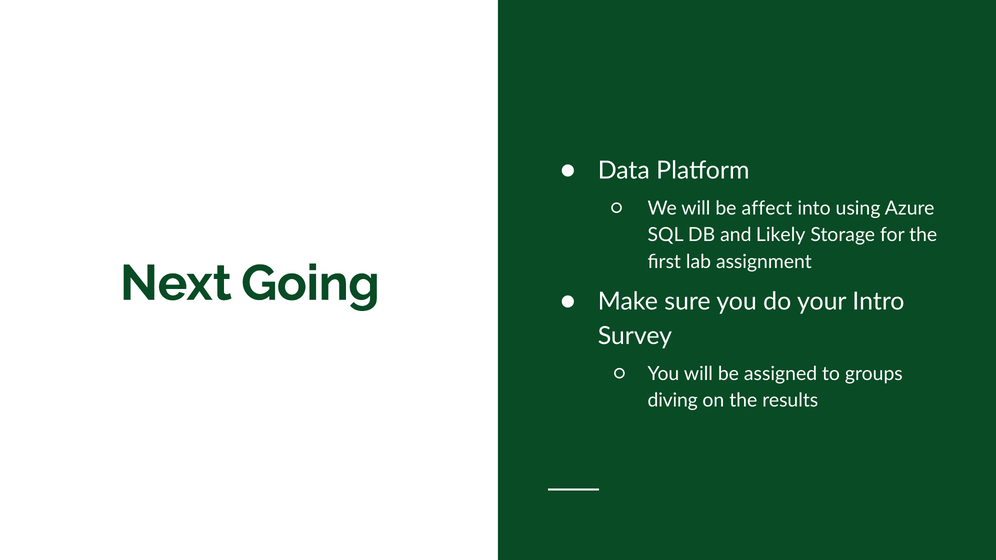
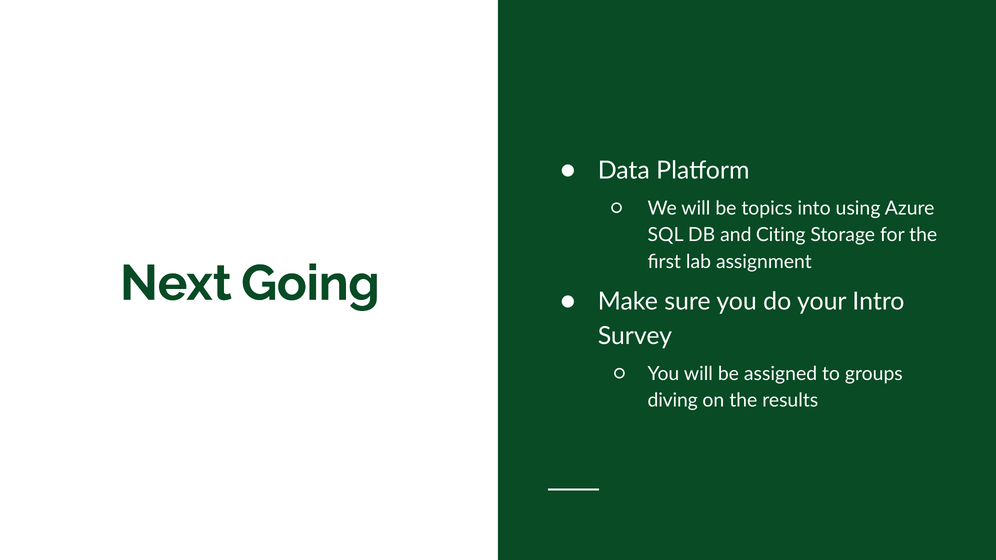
affect: affect -> topics
Likely: Likely -> Citing
